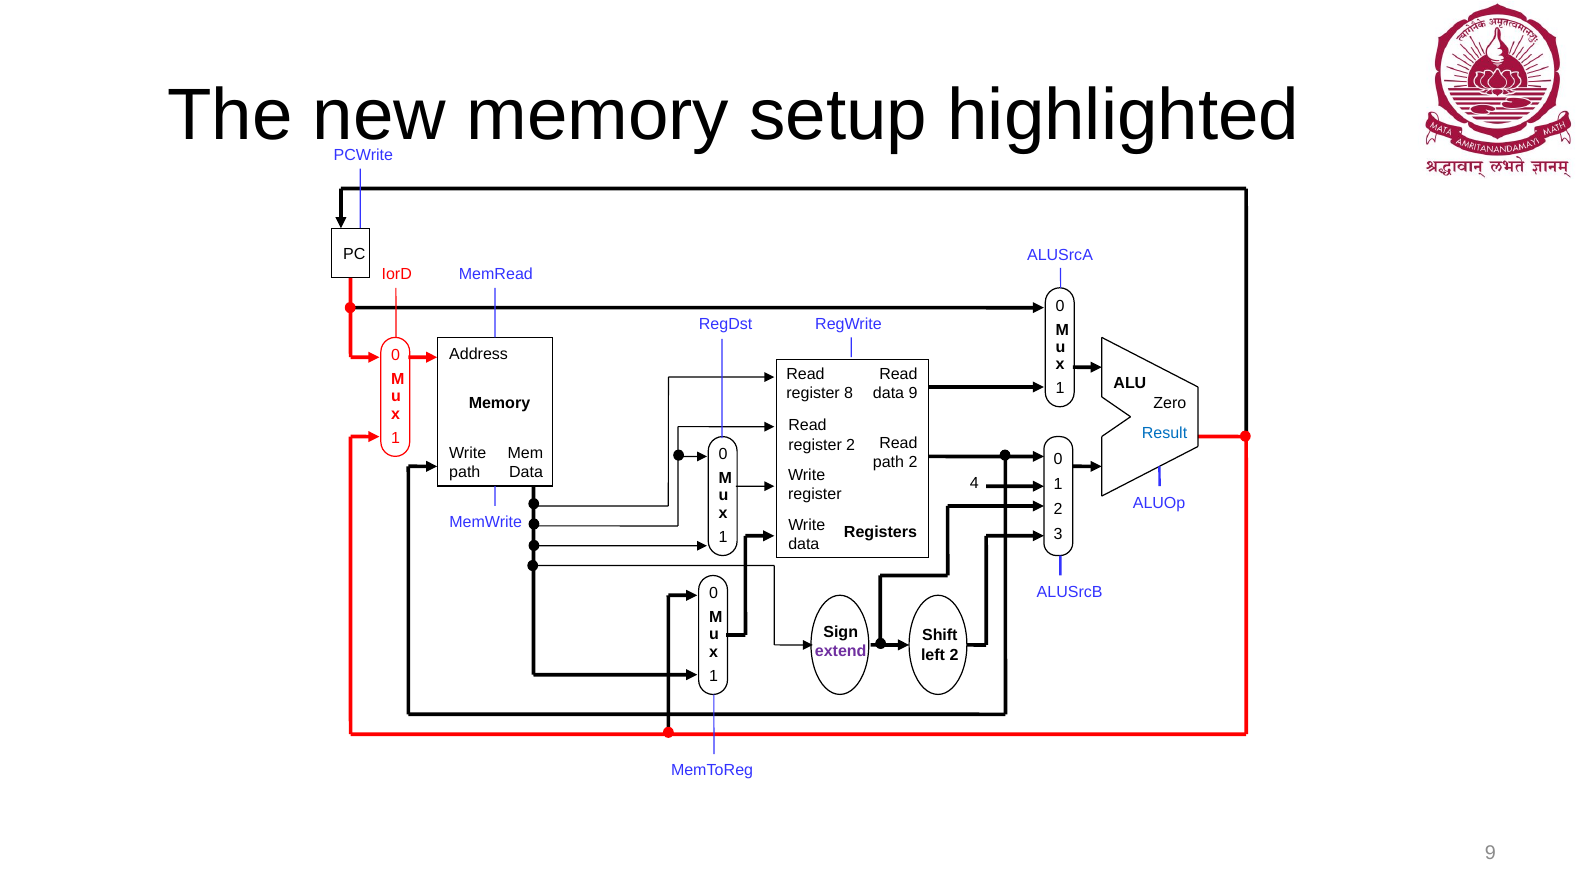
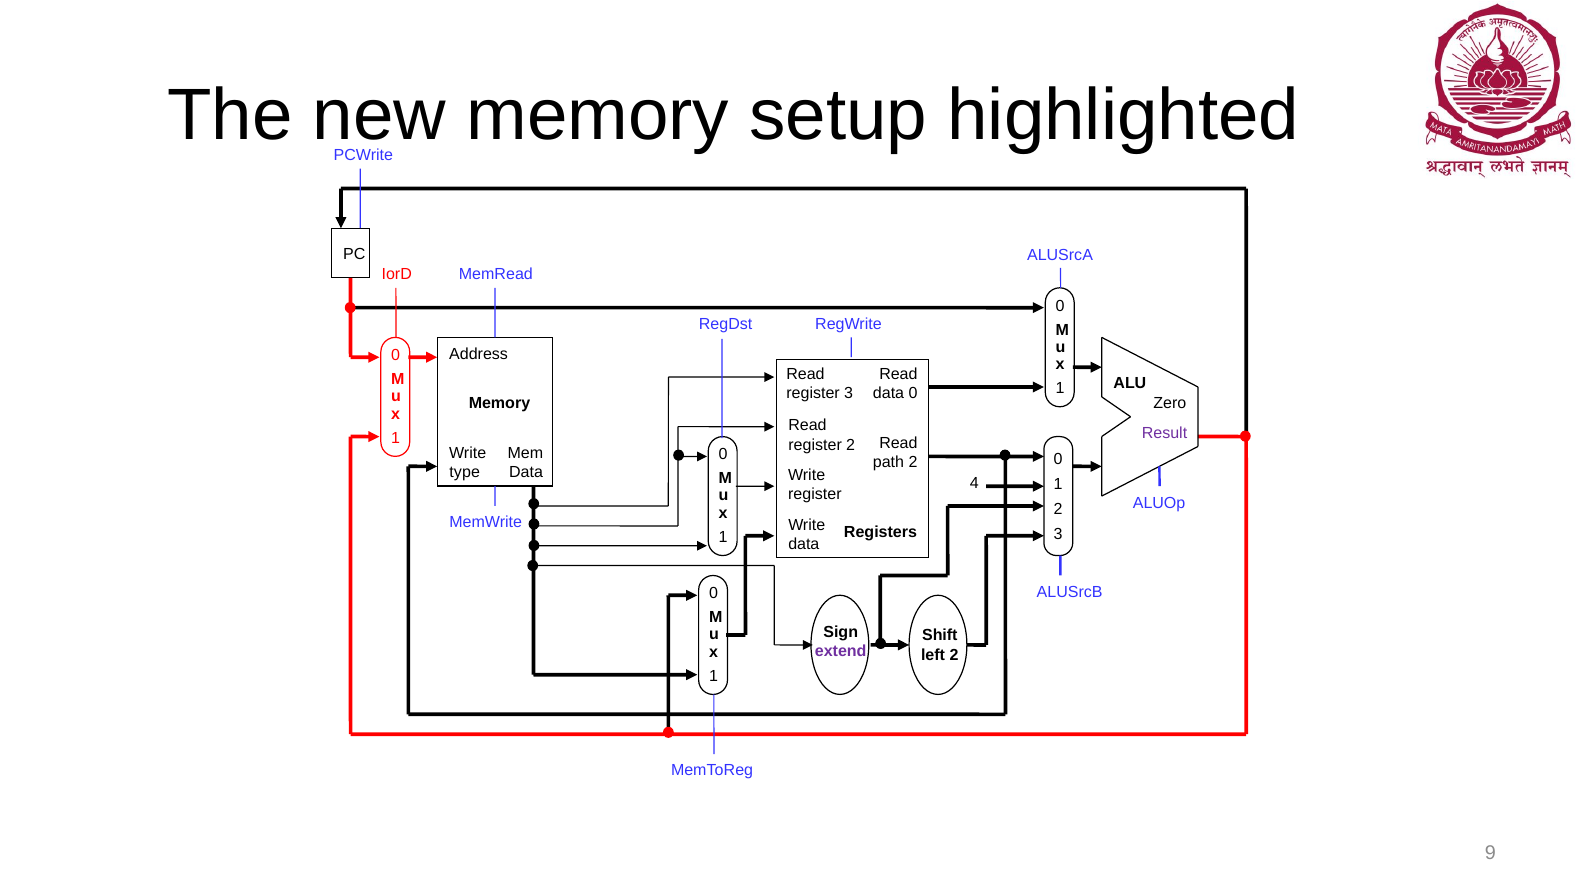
register 8: 8 -> 3
data 9: 9 -> 0
Result colour: blue -> purple
path at (465, 472): path -> type
